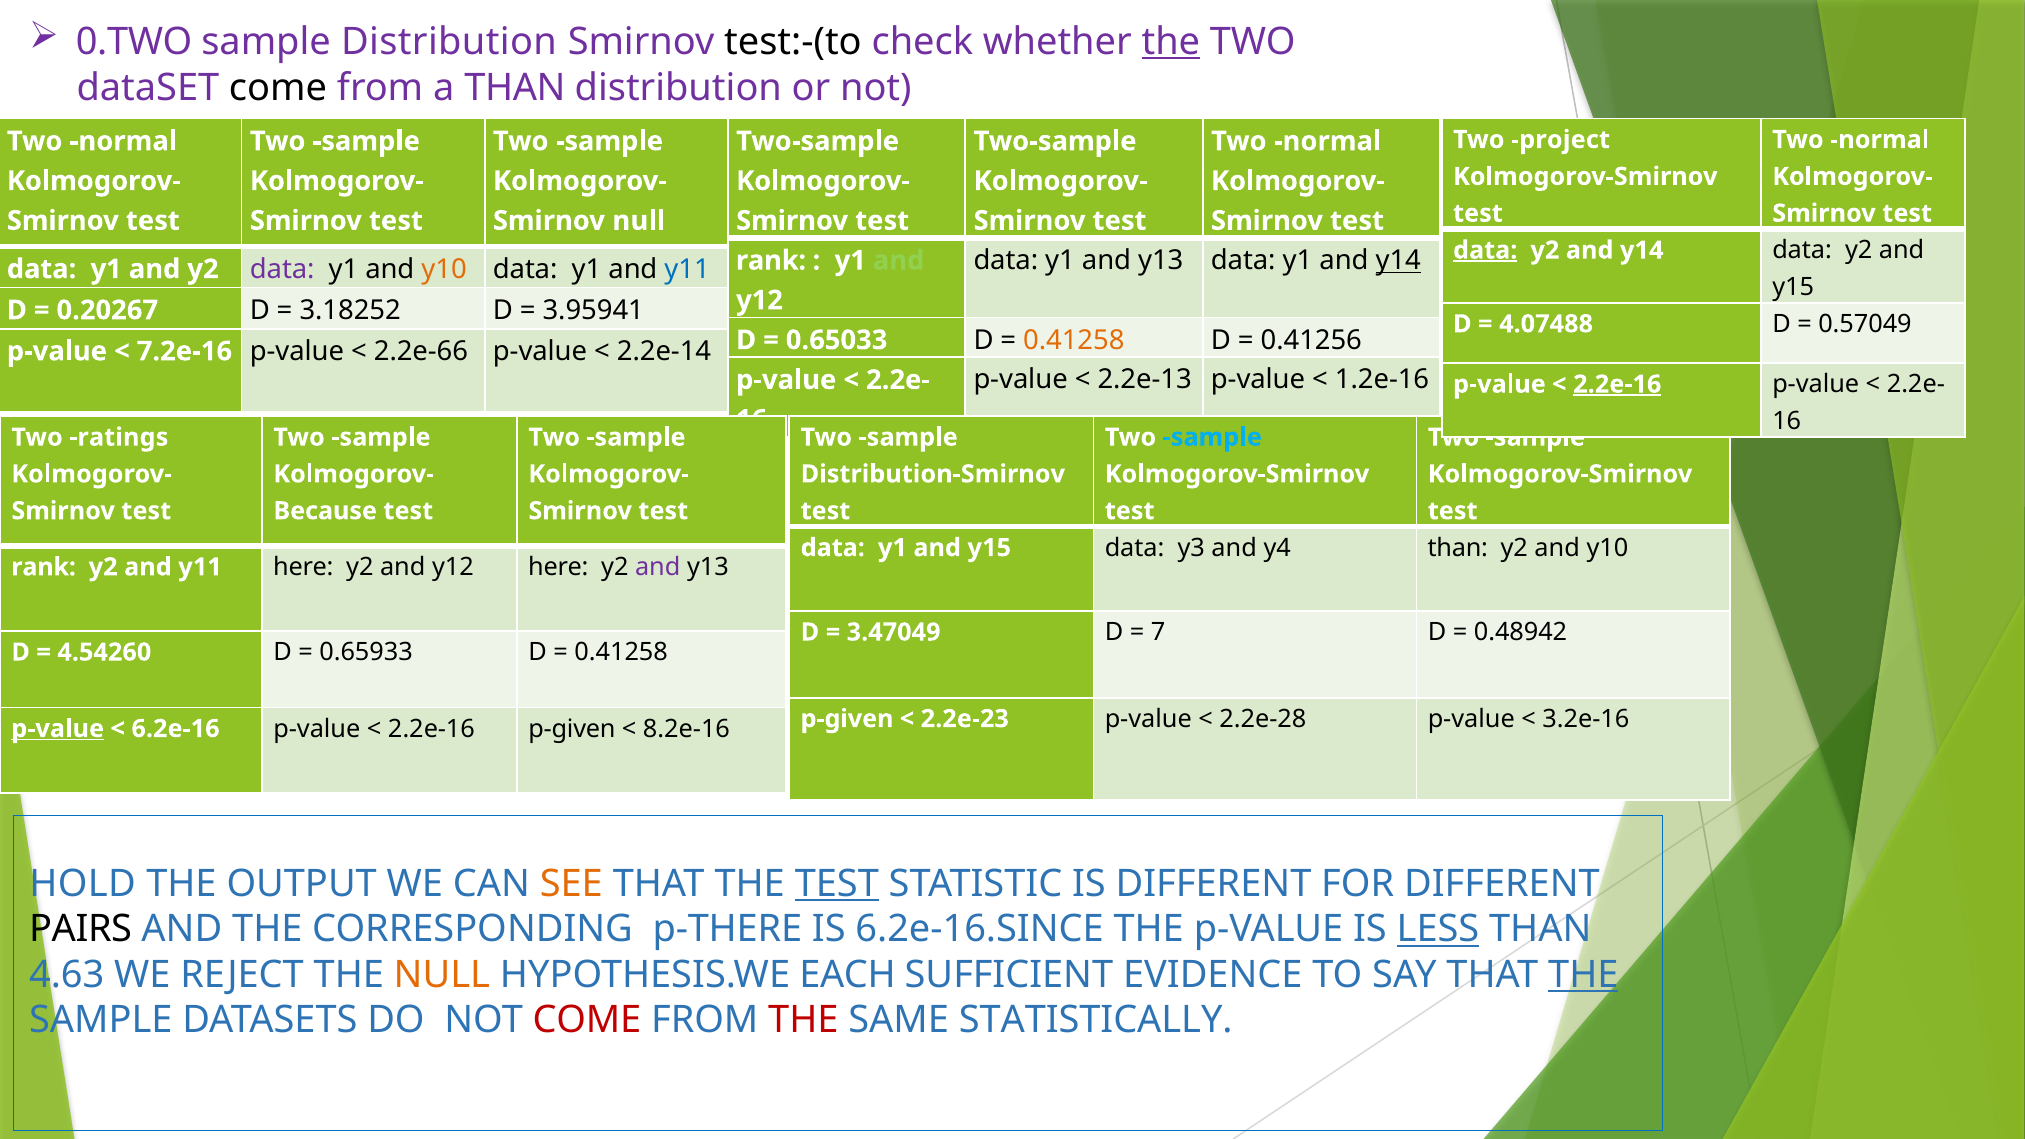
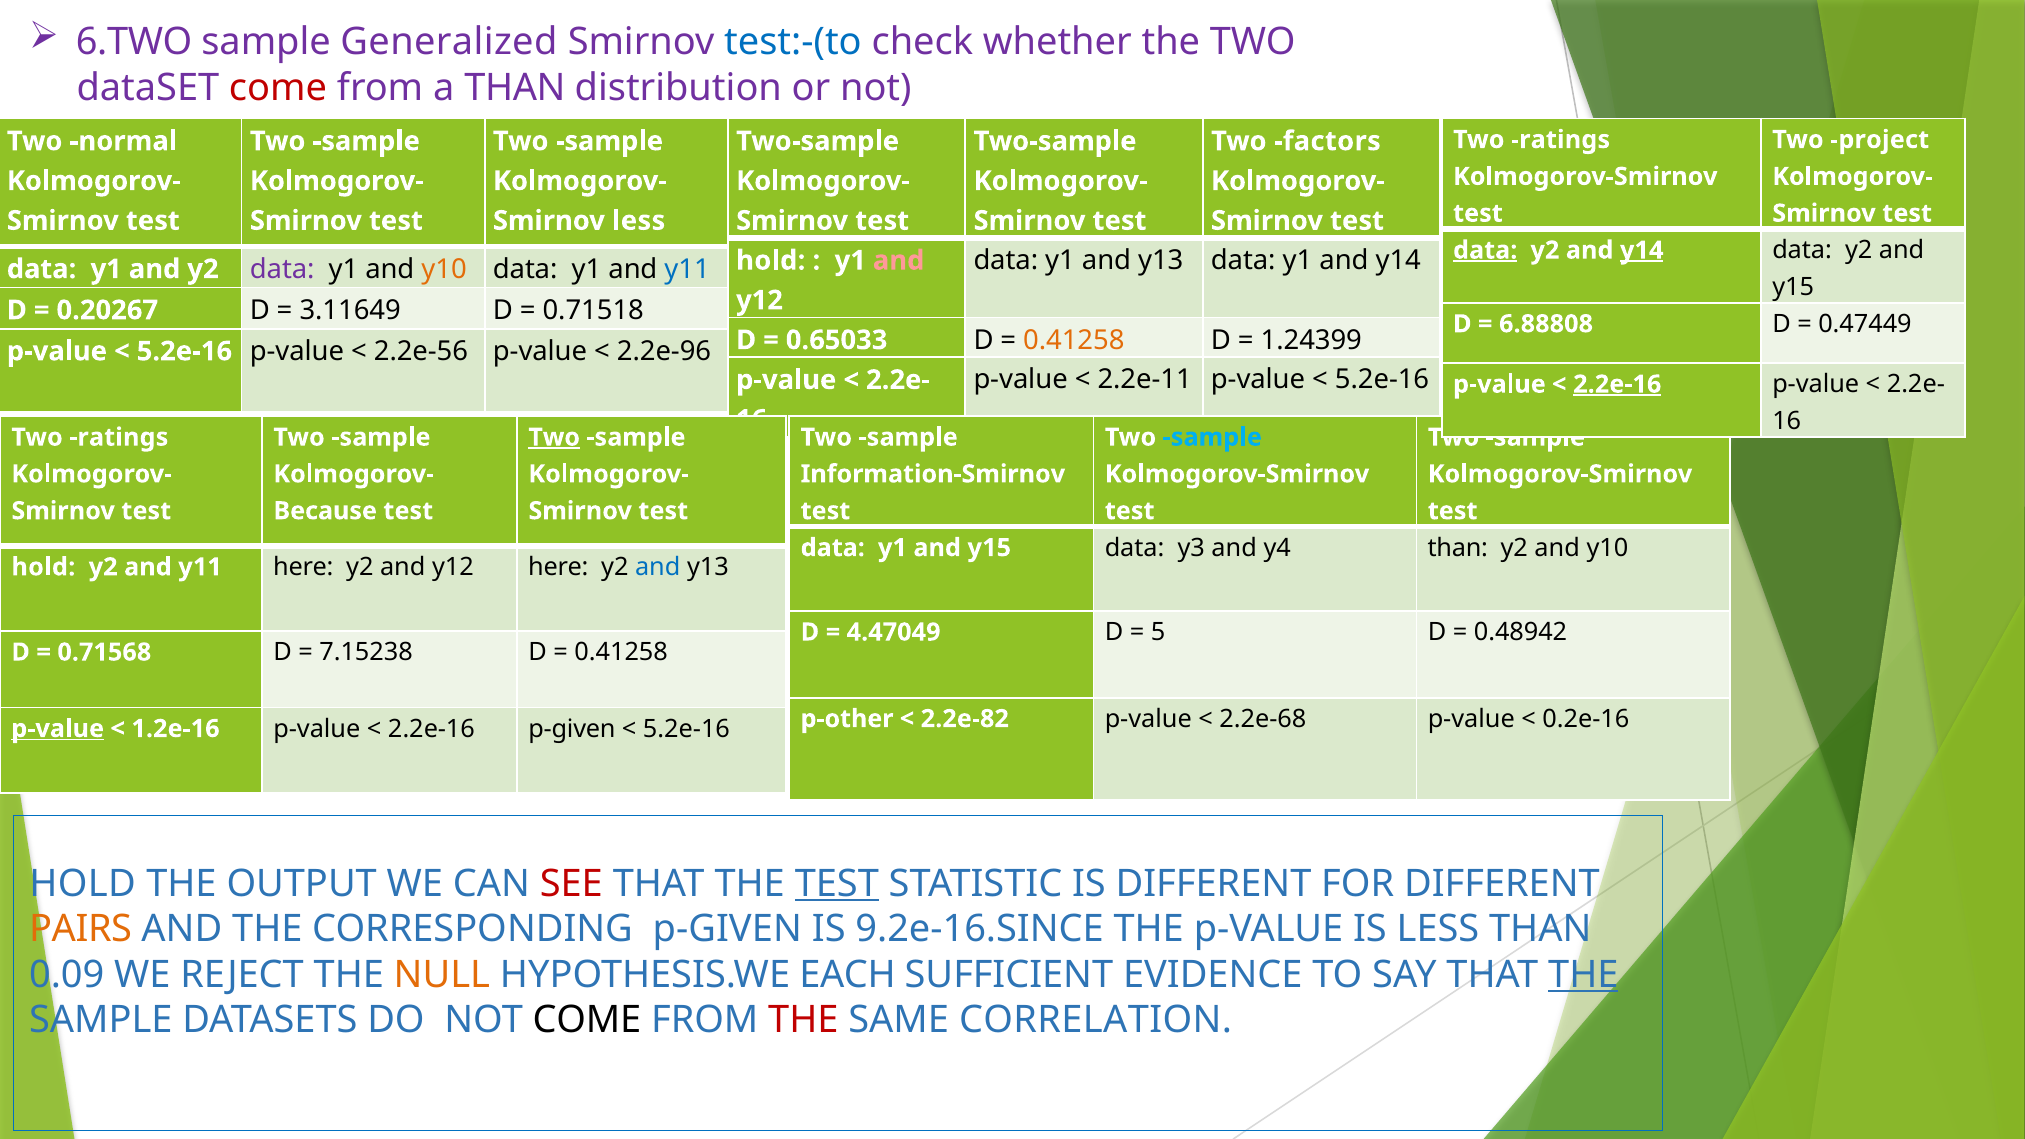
0.TWO: 0.TWO -> 6.TWO
sample Distribution: Distribution -> Generalized
test:-(to colour: black -> blue
the at (1171, 42) underline: present -> none
come at (278, 88) colour: black -> red
project at (1560, 140): project -> ratings
normal at (1880, 140): normal -> project
normal at (1327, 141): normal -> factors
Smirnov null: null -> less
y14 at (1642, 250) underline: none -> present
y14 at (1398, 261) underline: present -> none
rank at (771, 261): rank -> hold
and at (899, 261) colour: light green -> pink
3.18252: 3.18252 -> 3.11649
3.95941: 3.95941 -> 0.71518
4.07488: 4.07488 -> 6.88808
0.57049: 0.57049 -> 0.47449
0.41256: 0.41256 -> 1.24399
7.2e-16 at (184, 351): 7.2e-16 -> 5.2e-16
2.2e-66: 2.2e-66 -> 2.2e-56
2.2e-14: 2.2e-14 -> 2.2e-96
2.2e-13: 2.2e-13 -> 2.2e-11
1.2e-16 at (1382, 380): 1.2e-16 -> 5.2e-16
Two at (554, 437) underline: none -> present
Distribution-Smirnov: Distribution-Smirnov -> Information-Smirnov
rank at (44, 567): rank -> hold
and at (658, 567) colour: purple -> blue
3.47049: 3.47049 -> 4.47049
7: 7 -> 5
4.54260: 4.54260 -> 0.71568
0.65933: 0.65933 -> 7.15238
p-given at (847, 719): p-given -> p-other
2.2e-23: 2.2e-23 -> 2.2e-82
2.2e-28: 2.2e-28 -> 2.2e-68
3.2e-16: 3.2e-16 -> 0.2e-16
6.2e-16: 6.2e-16 -> 1.2e-16
8.2e-16 at (686, 729): 8.2e-16 -> 5.2e-16
SEE colour: orange -> red
PAIRS colour: black -> orange
CORRESPONDING p-THERE: p-THERE -> p-GIVEN
6.2e-16.SINCE: 6.2e-16.SINCE -> 9.2e-16.SINCE
LESS at (1438, 929) underline: present -> none
4.63: 4.63 -> 0.09
COME at (587, 1021) colour: red -> black
STATISTICALLY: STATISTICALLY -> CORRELATION
